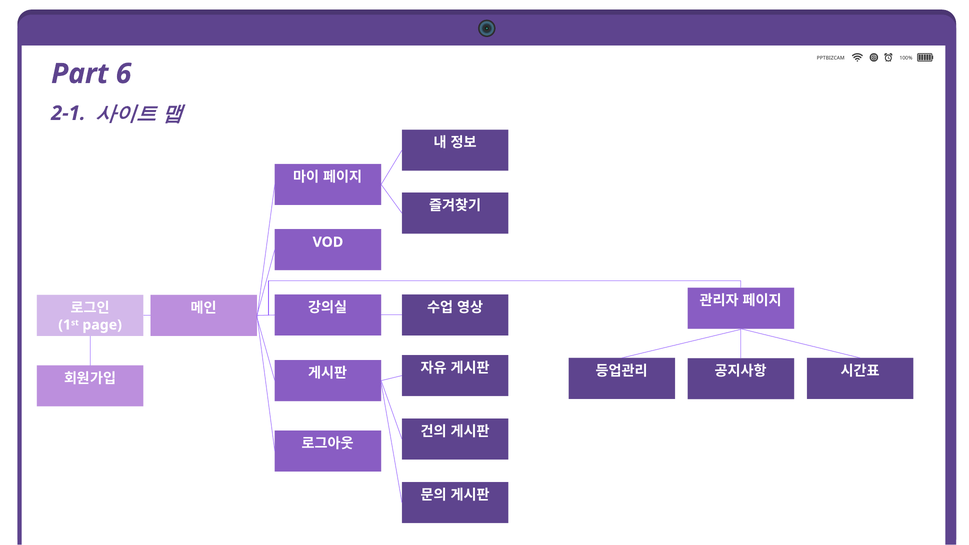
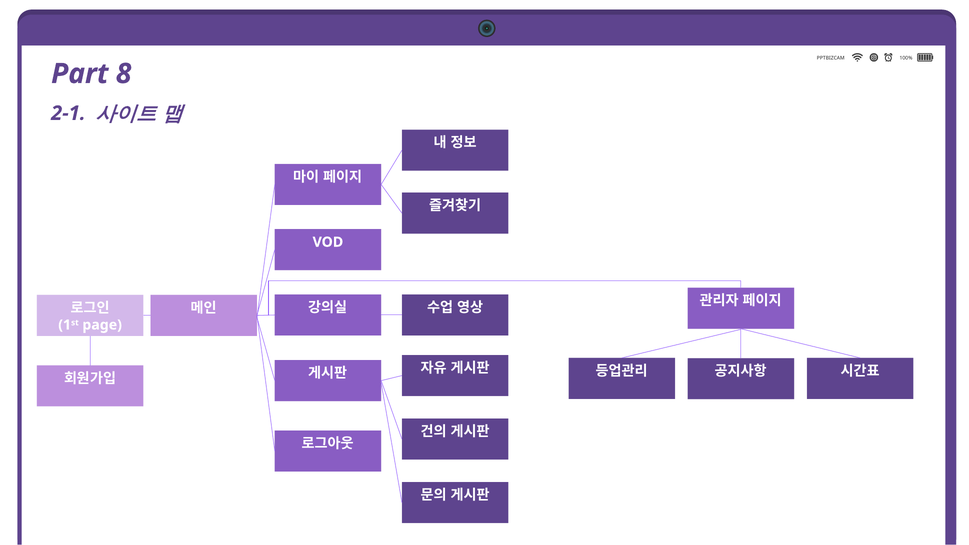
6: 6 -> 8
